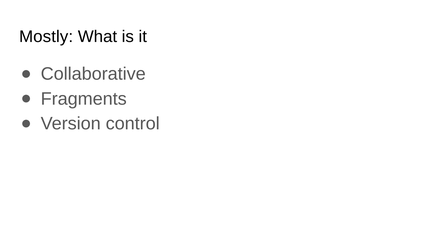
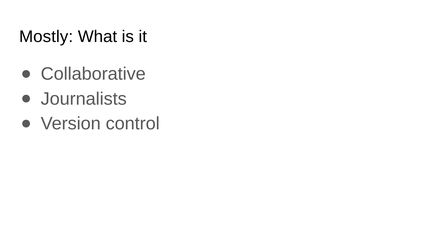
Fragments: Fragments -> Journalists
